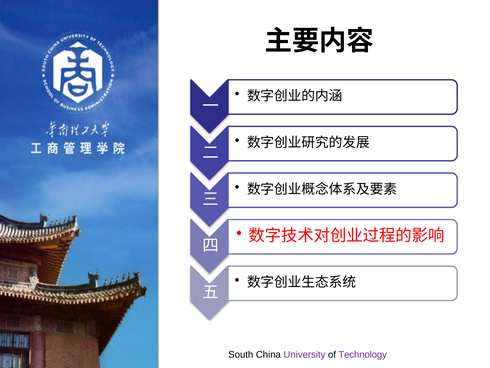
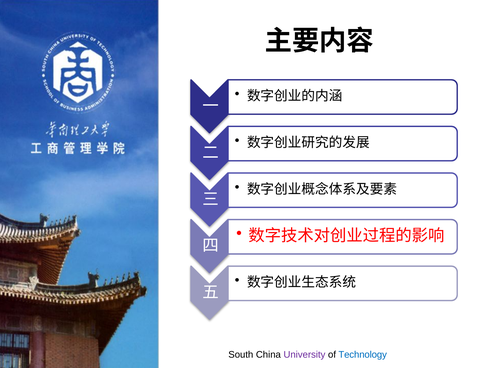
Technology colour: purple -> blue
